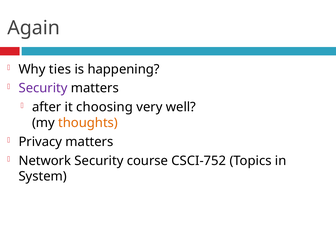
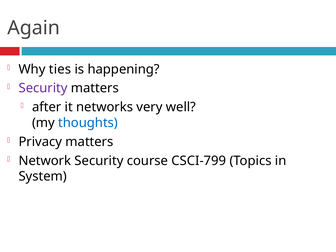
choosing: choosing -> networks
thoughts colour: orange -> blue
CSCI-752: CSCI-752 -> CSCI-799
